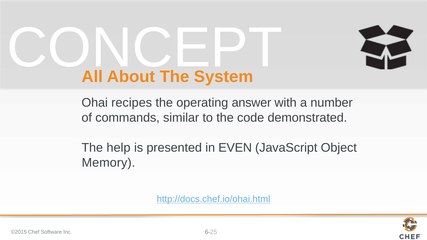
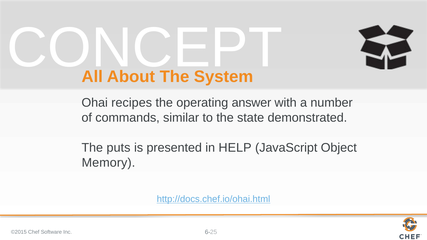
code: code -> state
help: help -> puts
EVEN: EVEN -> HELP
